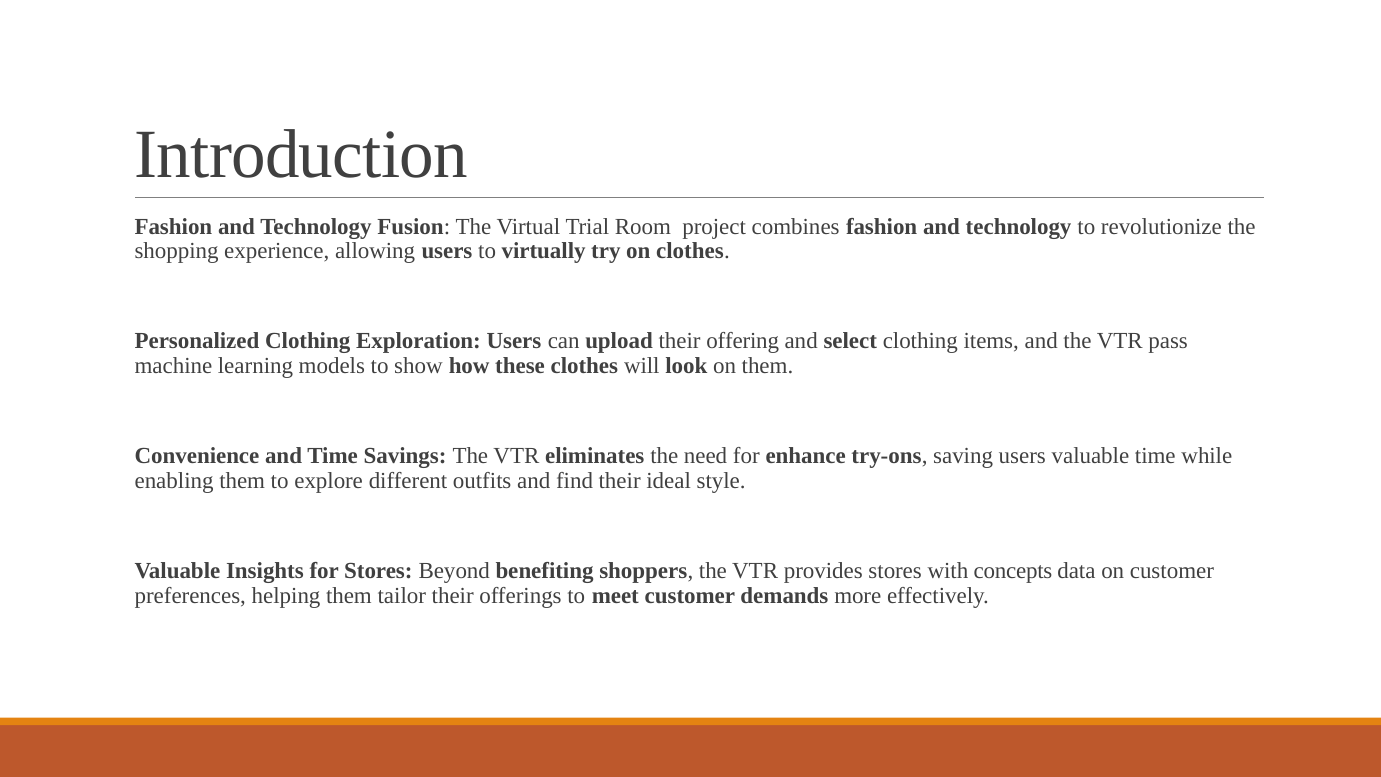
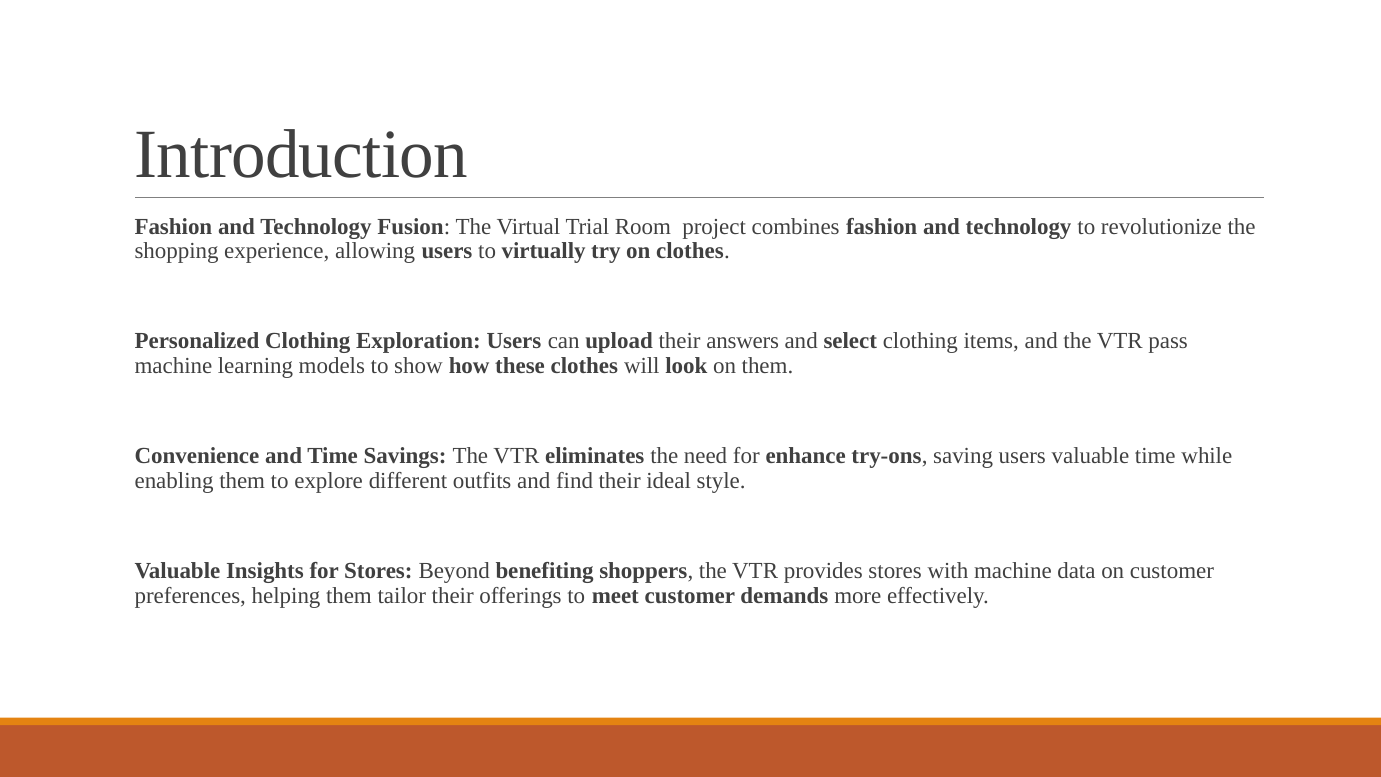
offering: offering -> answers
with concepts: concepts -> machine
